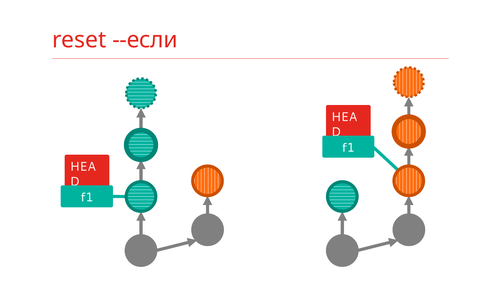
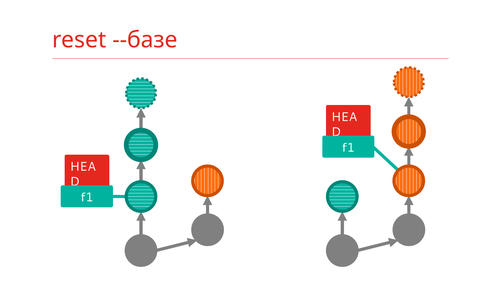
--если: --если -> --базе
